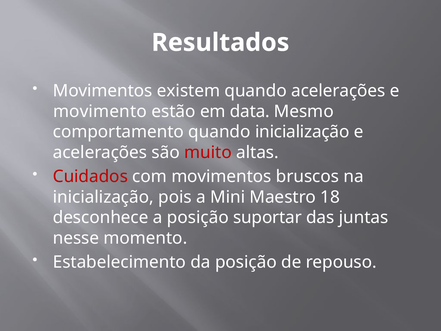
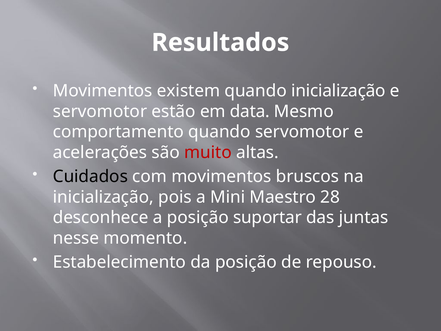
quando acelerações: acelerações -> inicialização
movimento at (100, 111): movimento -> servomotor
quando inicialização: inicialização -> servomotor
Cuidados colour: red -> black
18: 18 -> 28
